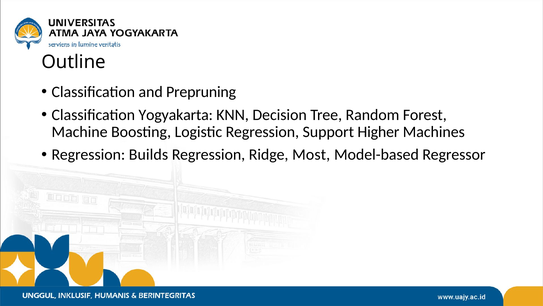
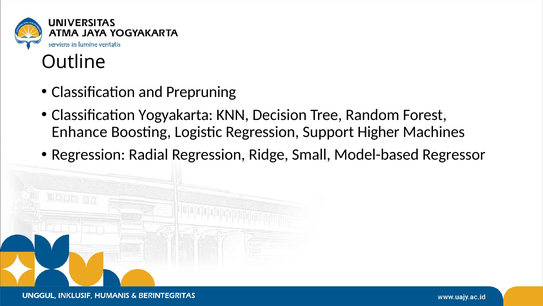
Machine: Machine -> Enhance
Builds: Builds -> Radial
Most: Most -> Small
